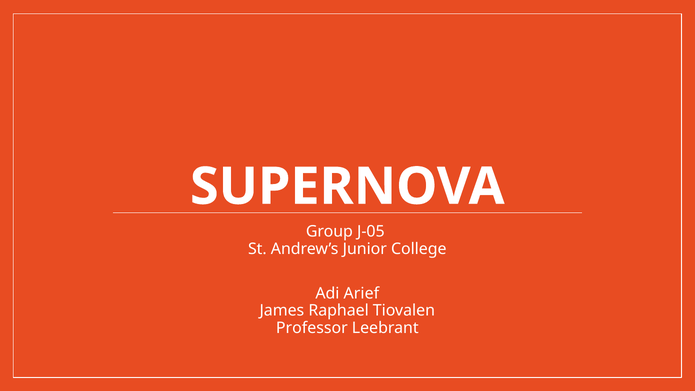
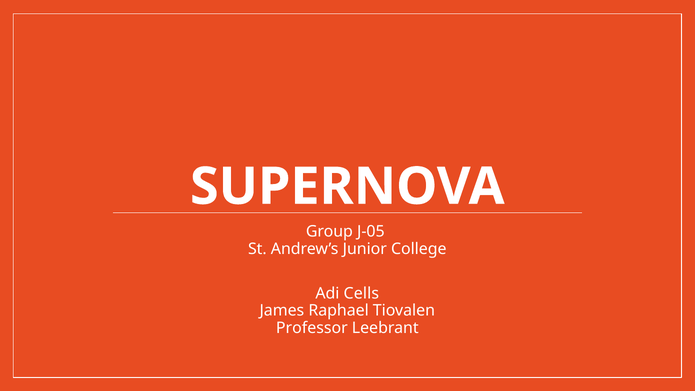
Arief: Arief -> Cells
